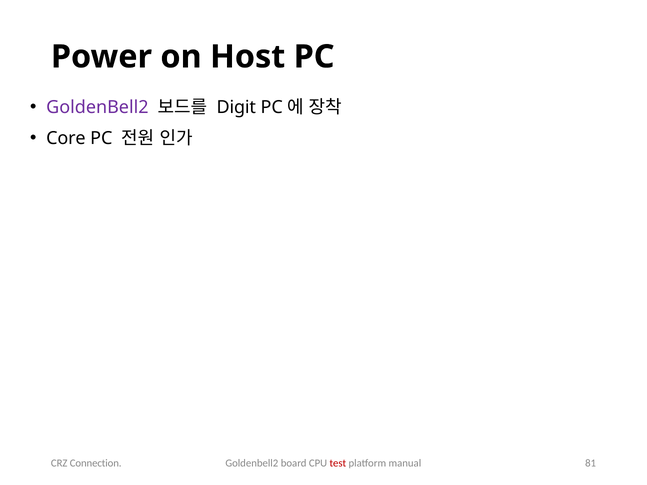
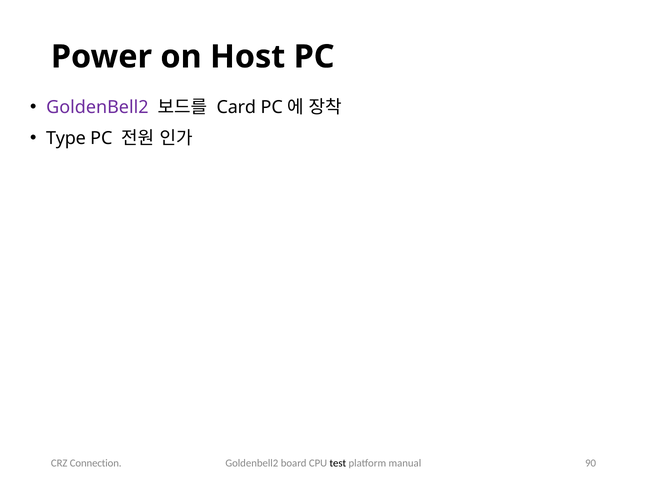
Digit: Digit -> Card
Core: Core -> Type
test colour: red -> black
81: 81 -> 90
